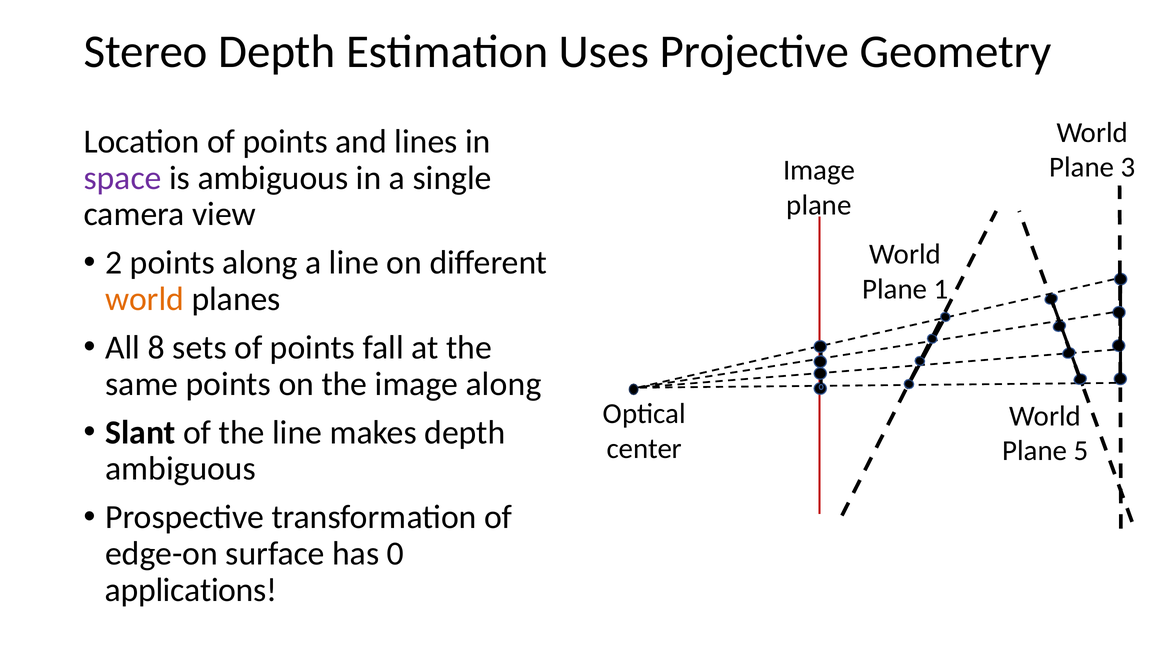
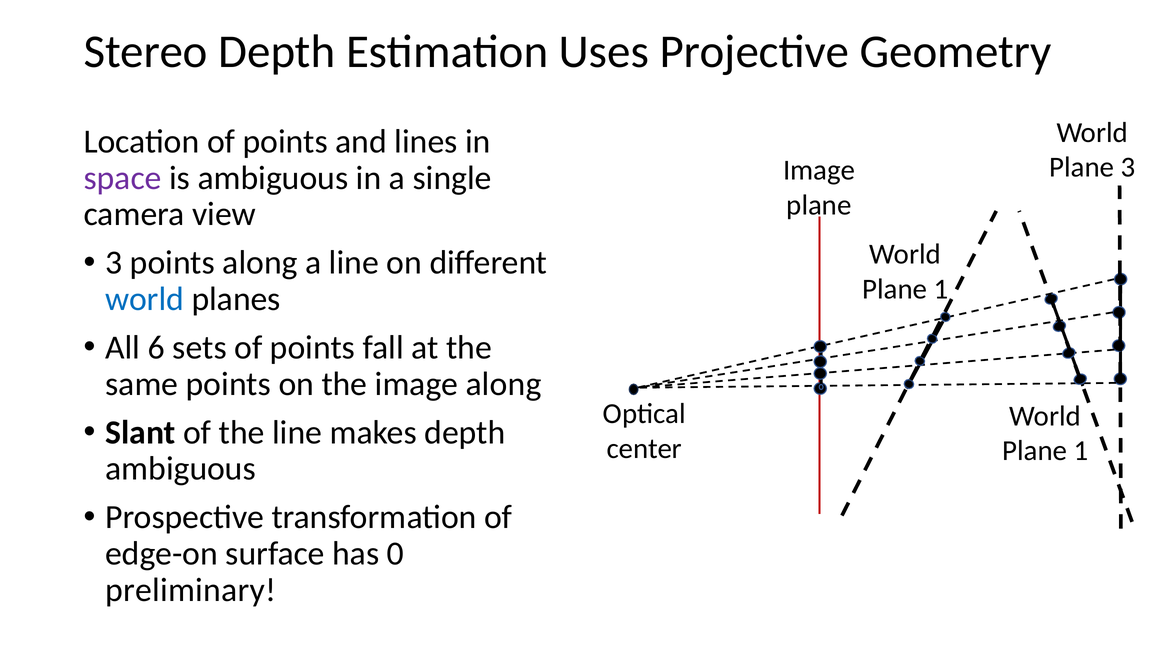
2 at (114, 263): 2 -> 3
world at (145, 299) colour: orange -> blue
8: 8 -> 6
5 at (1081, 451): 5 -> 1
applications: applications -> preliminary
